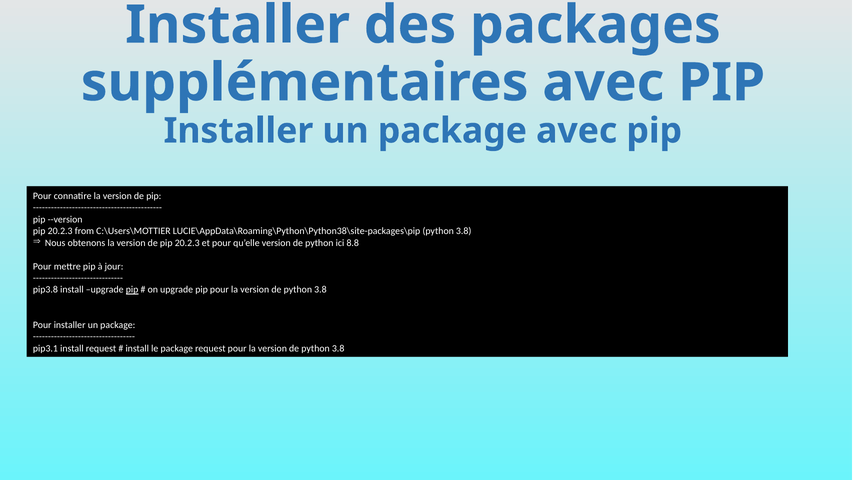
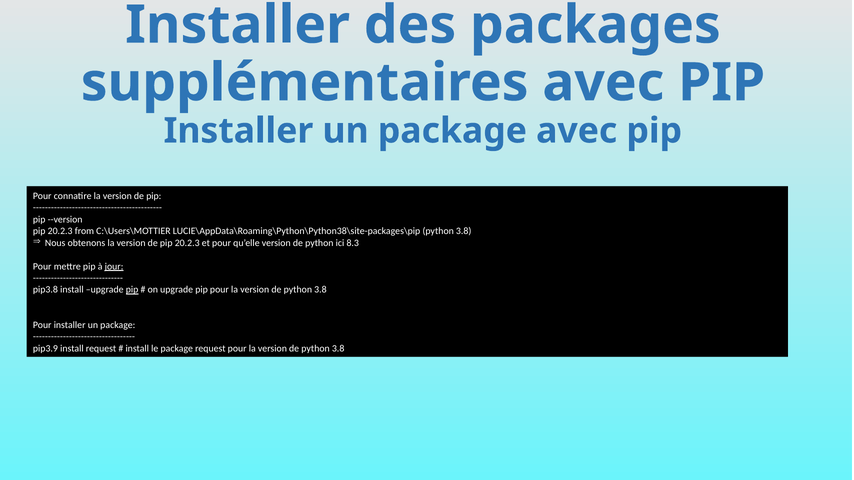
8.8: 8.8 -> 8.3
jour underline: none -> present
pip3.1: pip3.1 -> pip3.9
